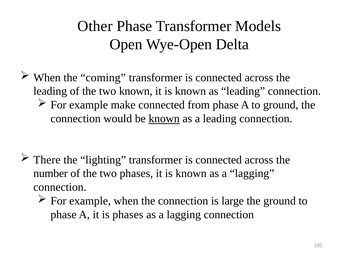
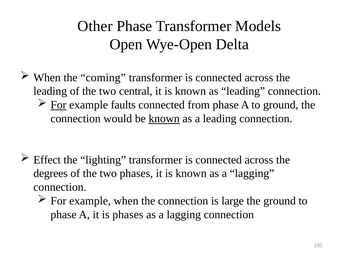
two known: known -> central
For at (58, 105) underline: none -> present
make: make -> faults
There: There -> Effect
number: number -> degrees
